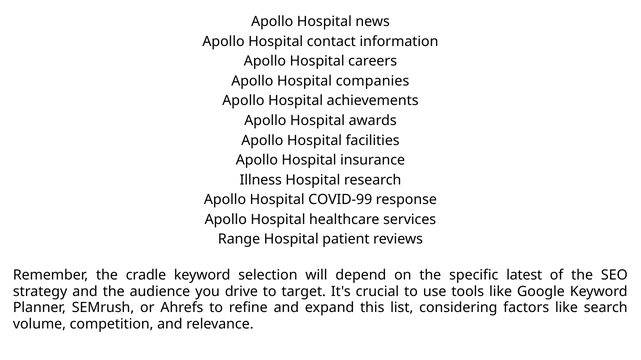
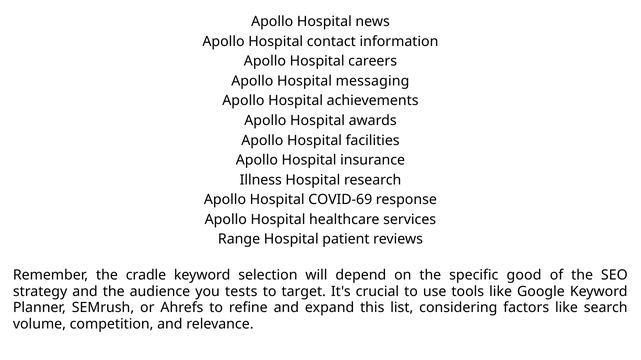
companies: companies -> messaging
COVID-99: COVID-99 -> COVID-69
latest: latest -> good
drive: drive -> tests
